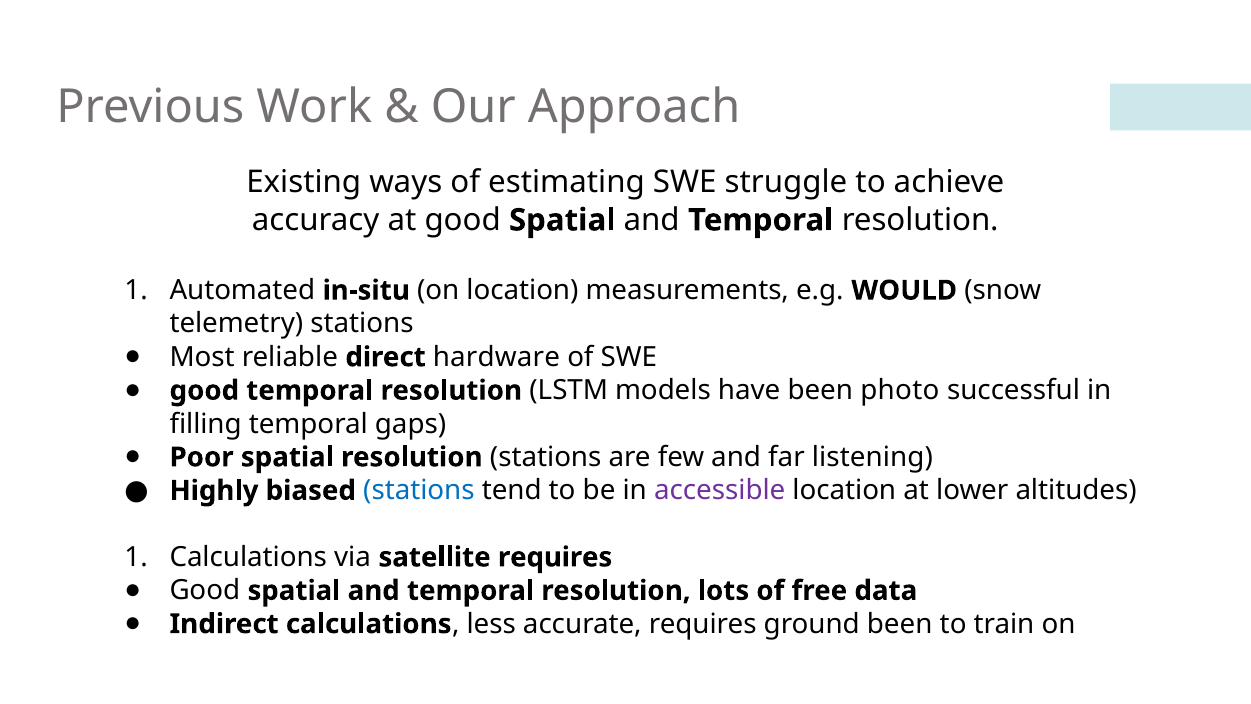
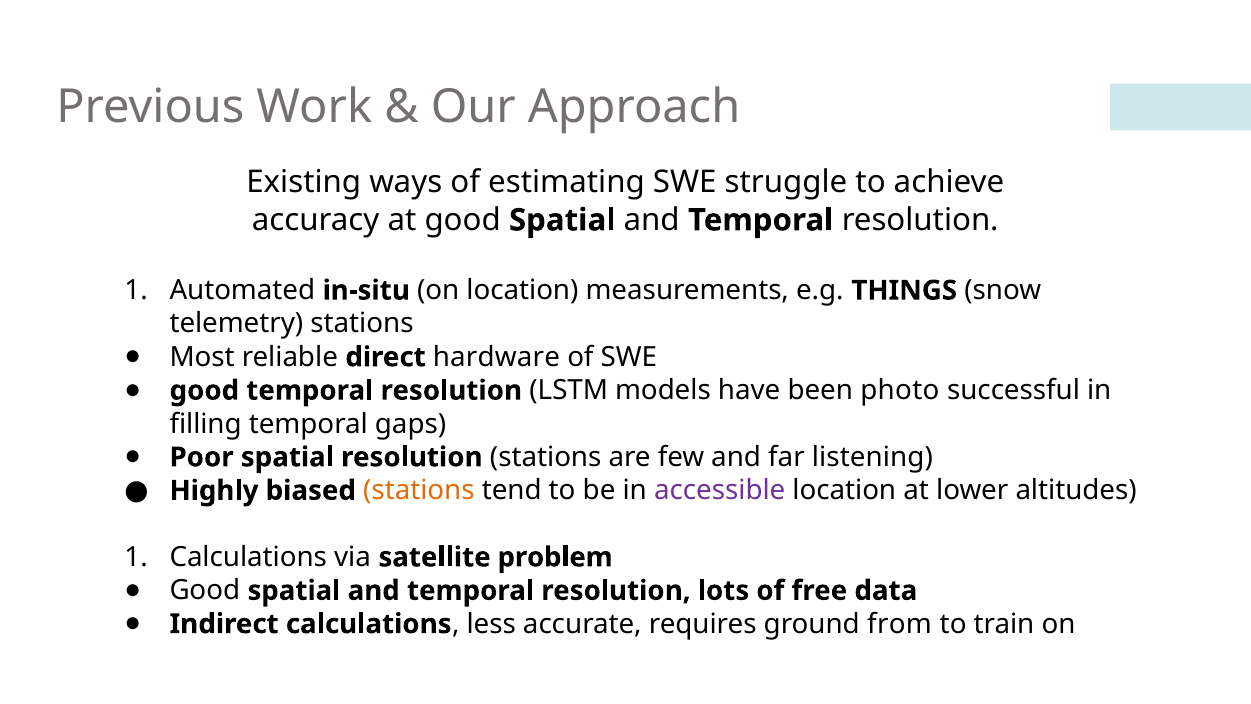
WOULD: WOULD -> THINGS
stations at (419, 490) colour: blue -> orange
satellite requires: requires -> problem
ground been: been -> from
